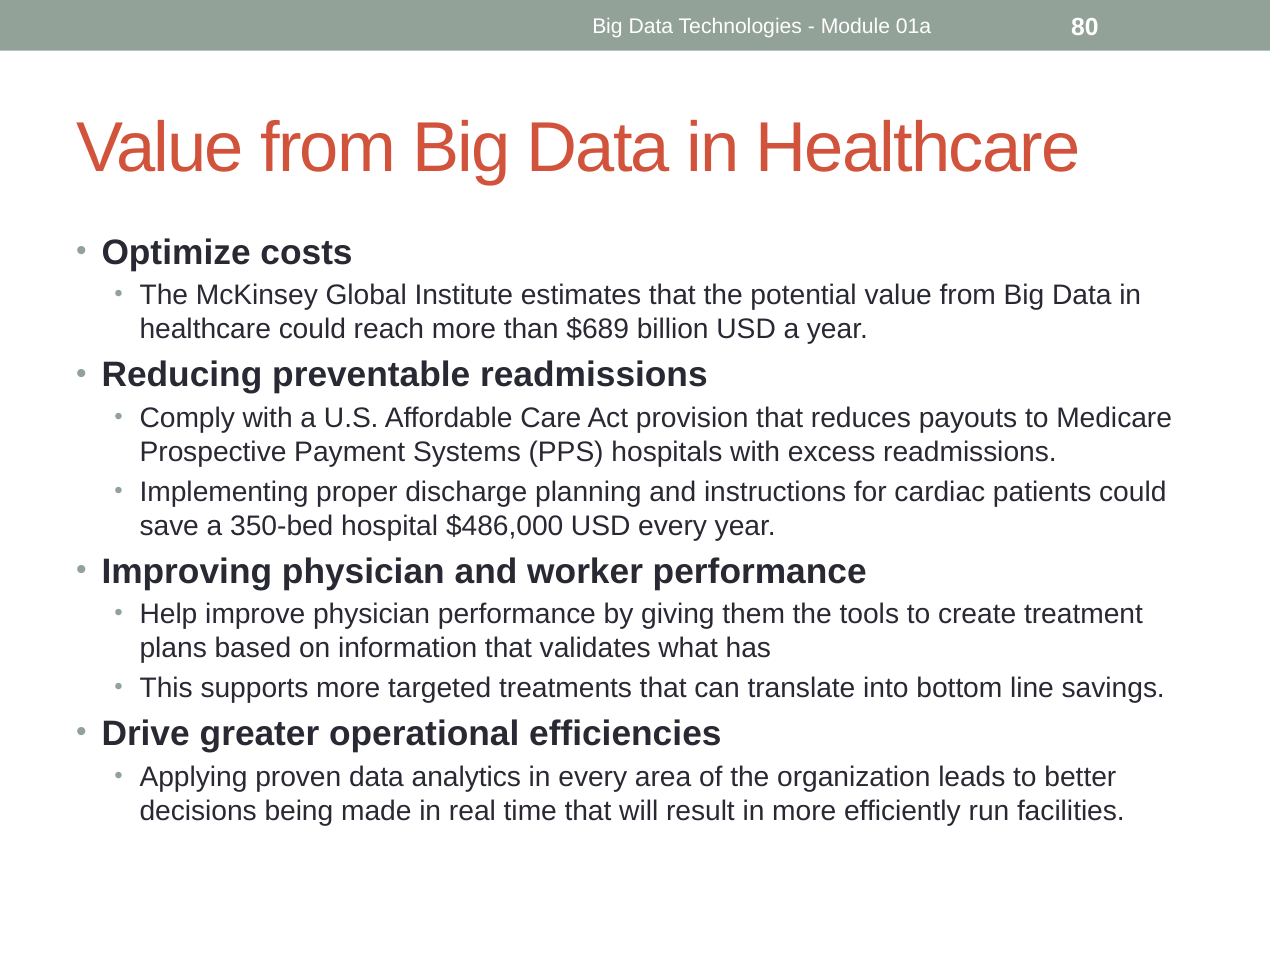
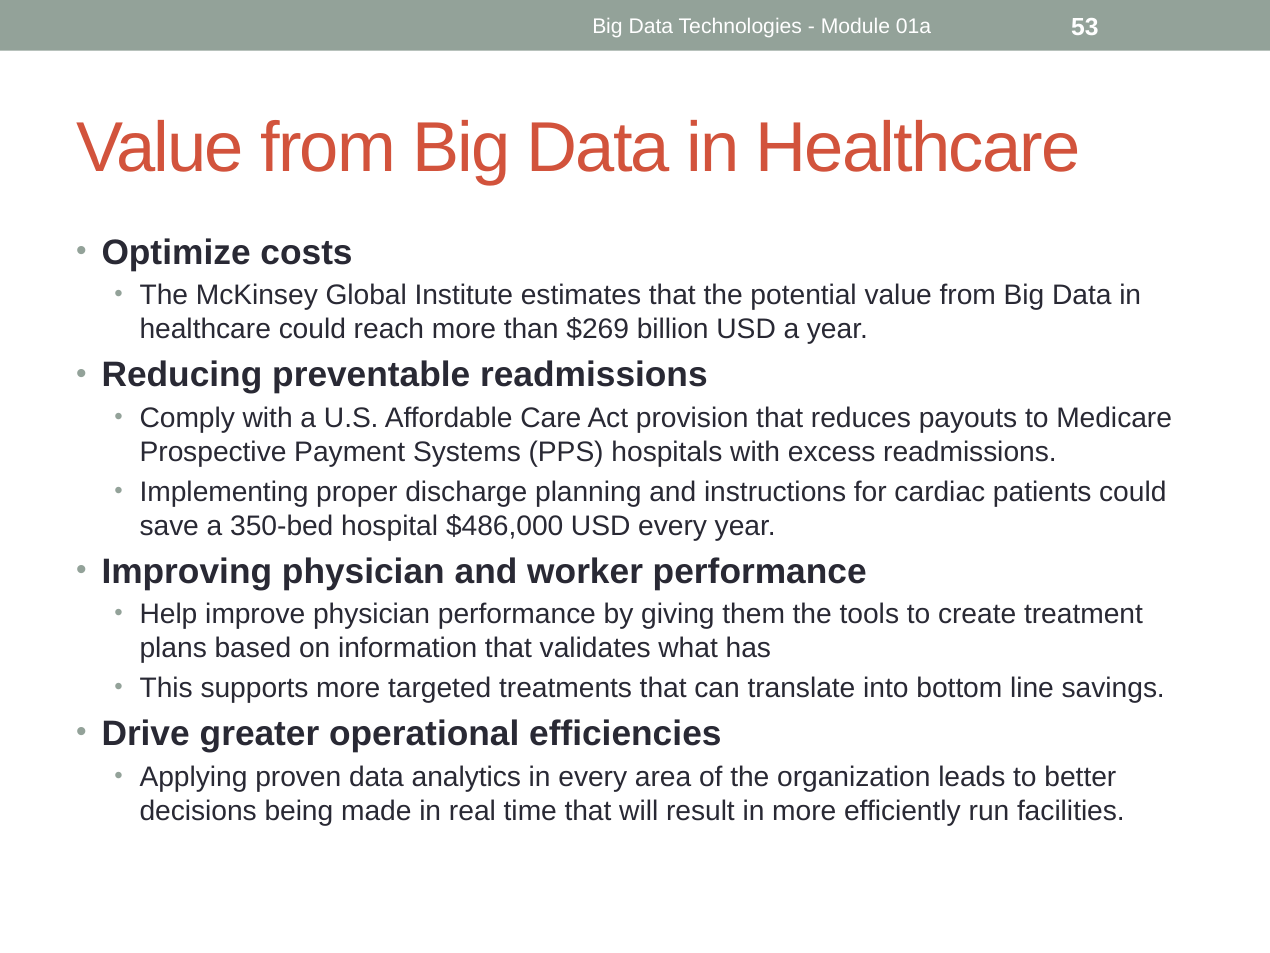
80: 80 -> 53
$689: $689 -> $269
